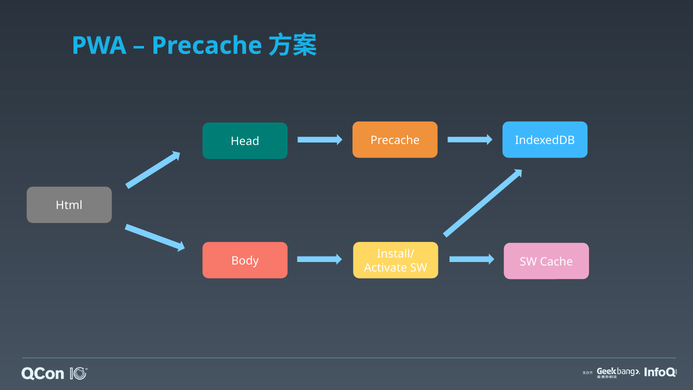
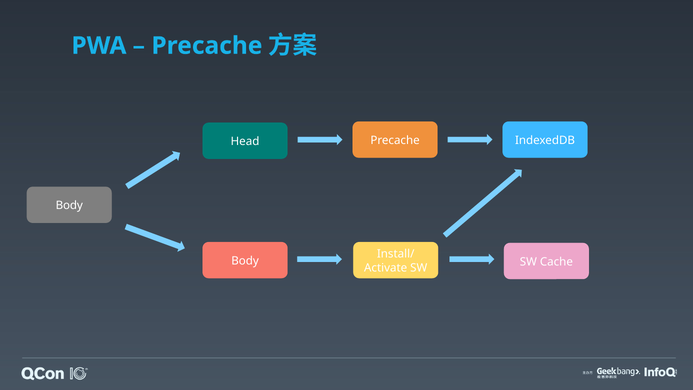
Html at (69, 206): Html -> Body
